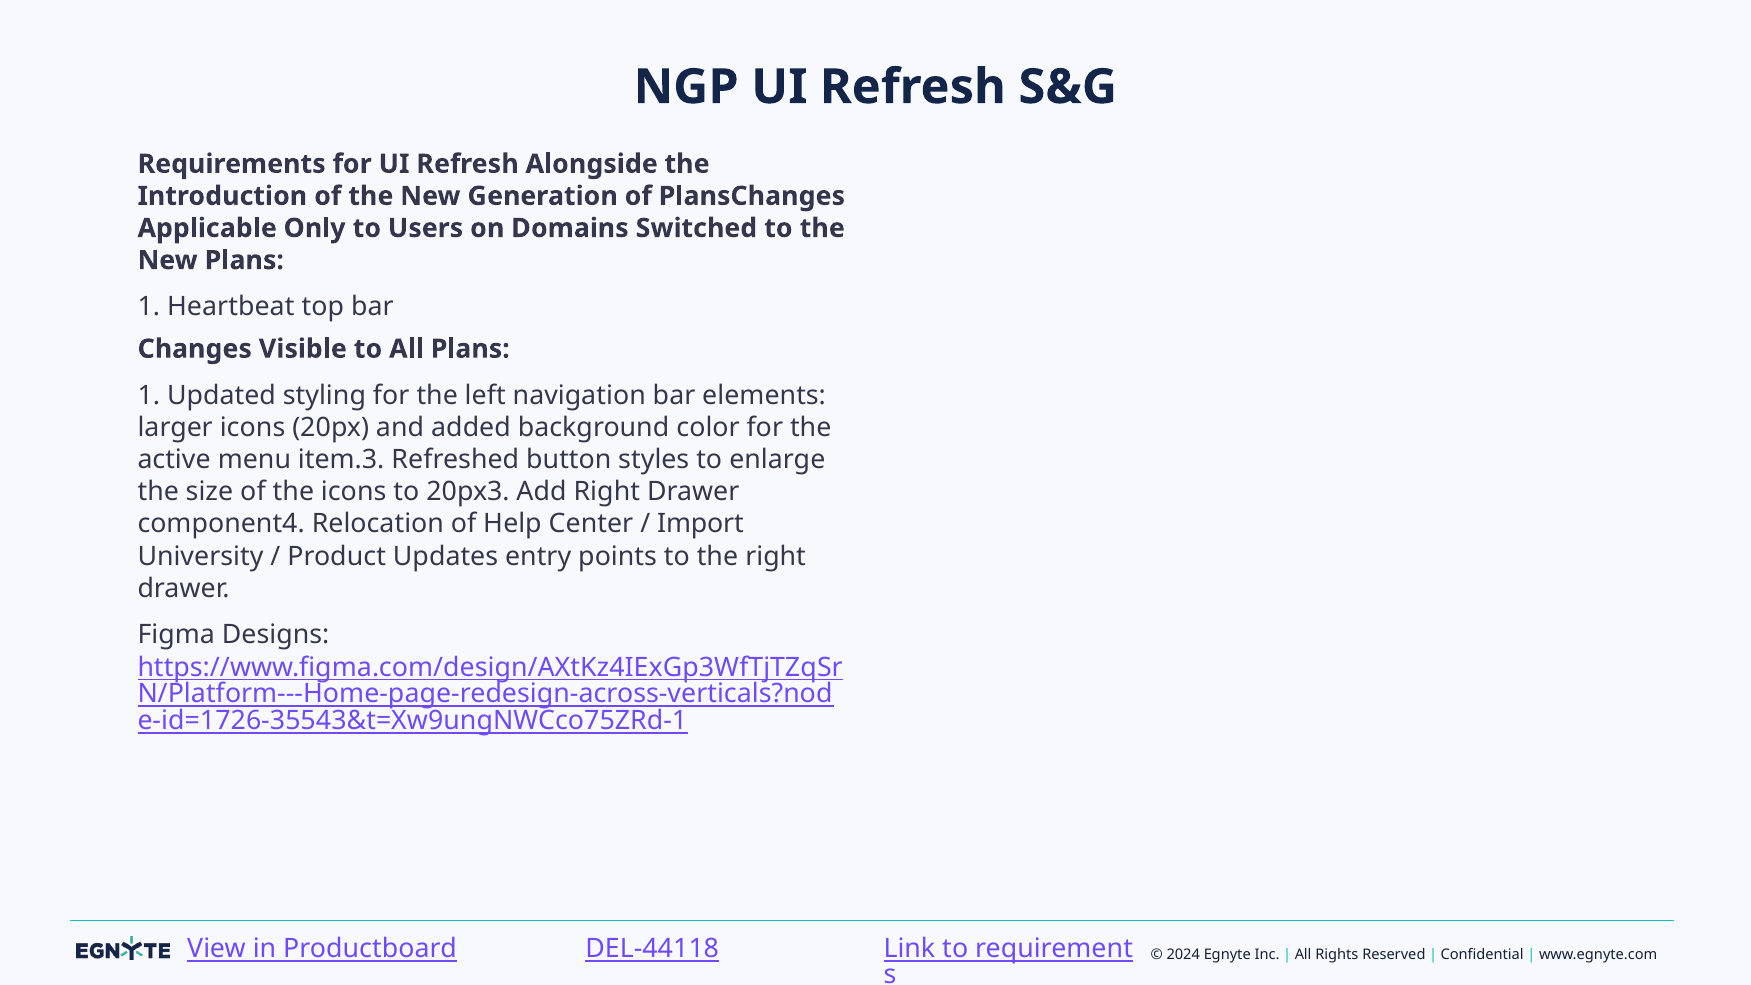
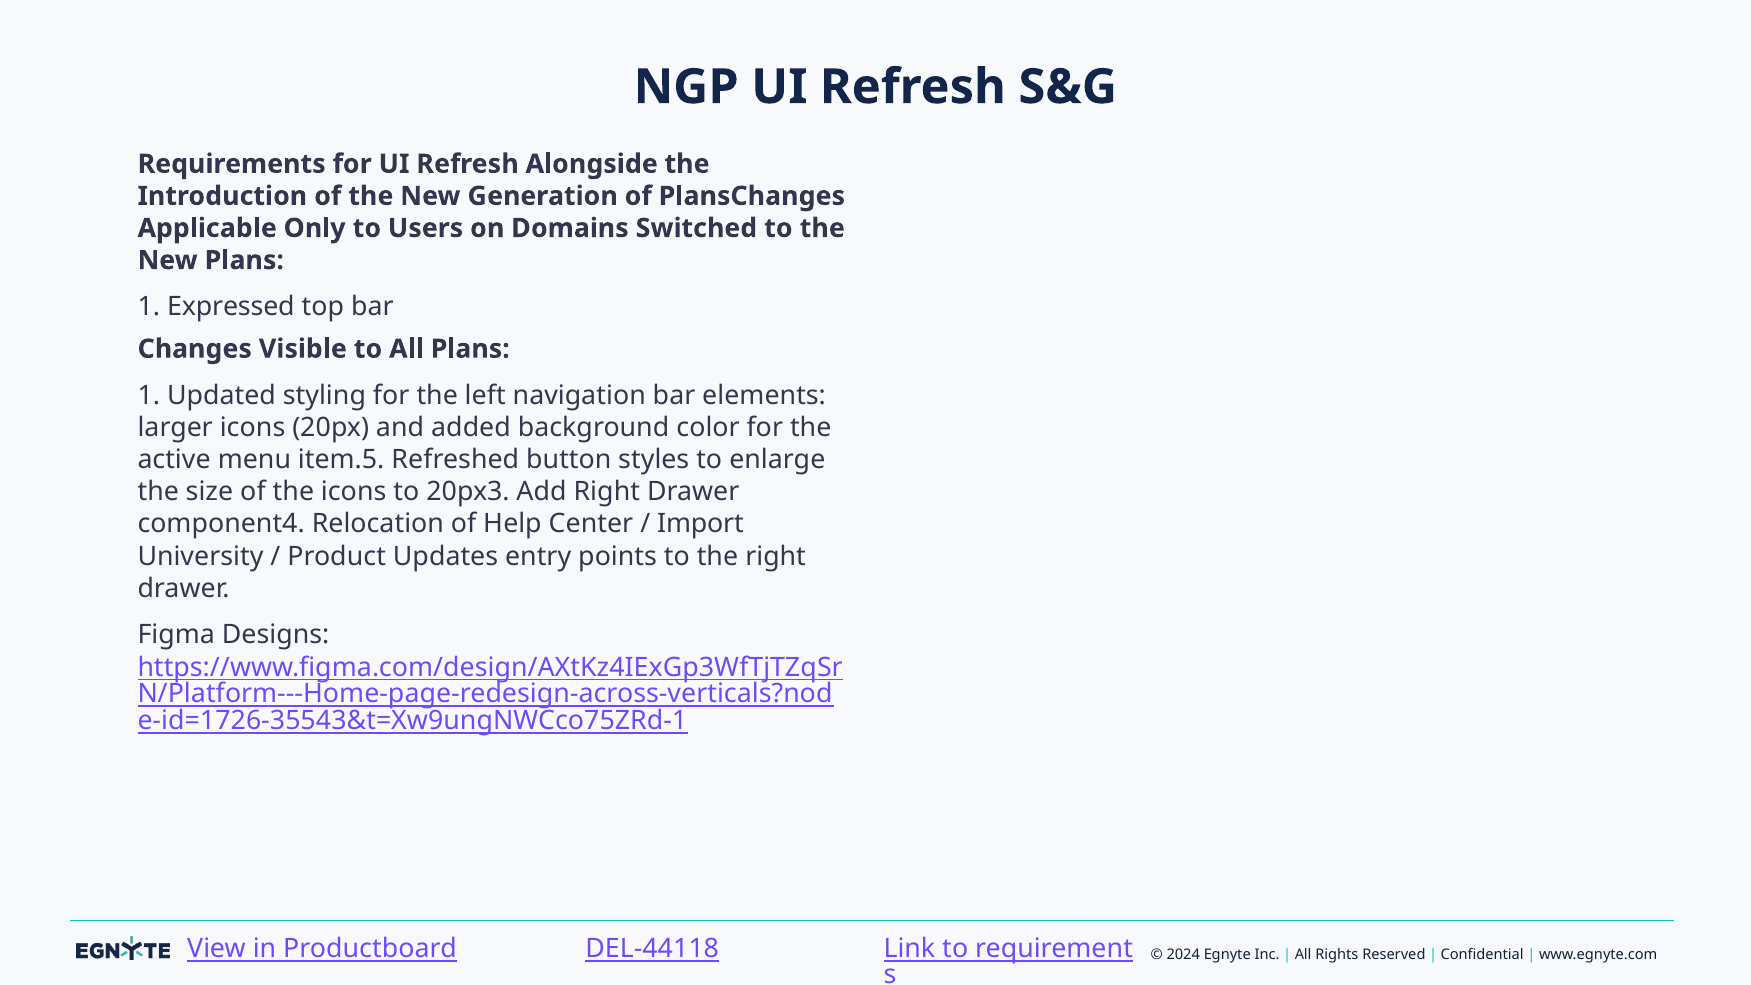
Heartbeat: Heartbeat -> Expressed
item.3: item.3 -> item.5
